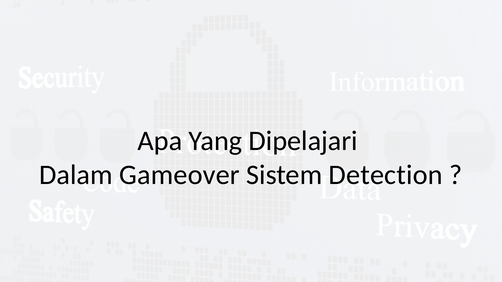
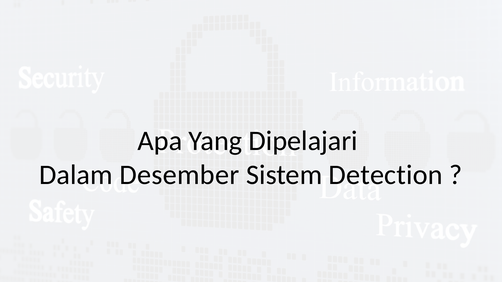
Gameover: Gameover -> Desember
